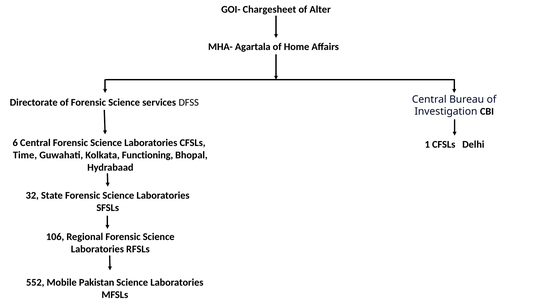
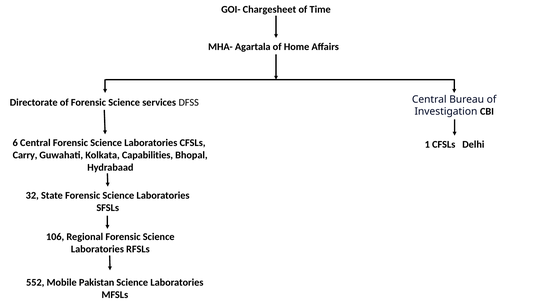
Alter: Alter -> Time
Time: Time -> Carry
Functioning: Functioning -> Capabilities
